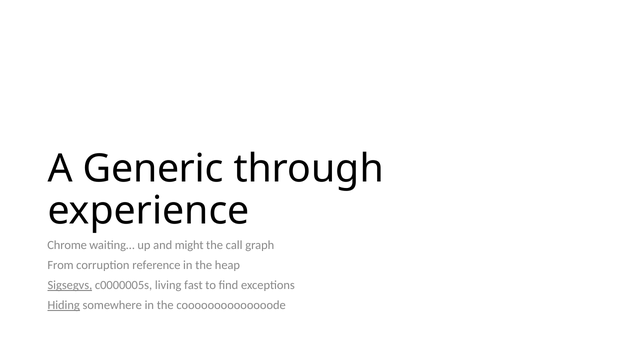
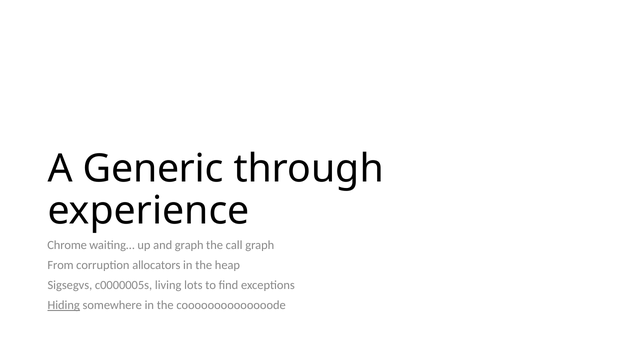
and might: might -> graph
reference: reference -> allocators
Sigsegvs underline: present -> none
fast: fast -> lots
